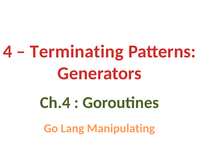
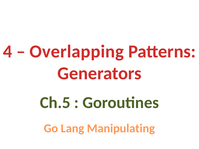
Terminating: Terminating -> Overlapping
Ch.4: Ch.4 -> Ch.5
